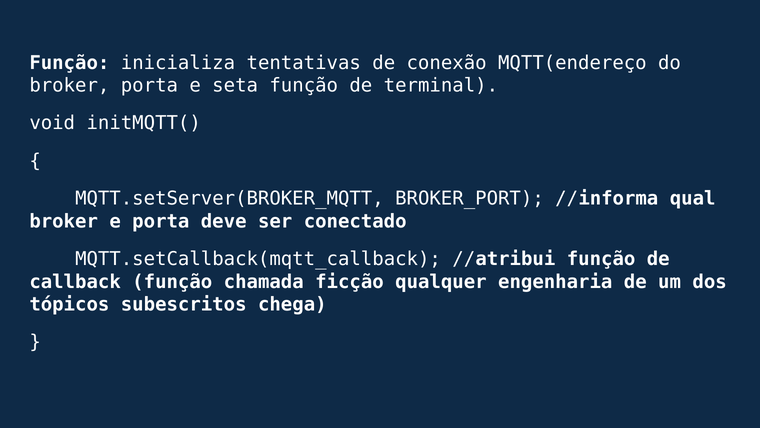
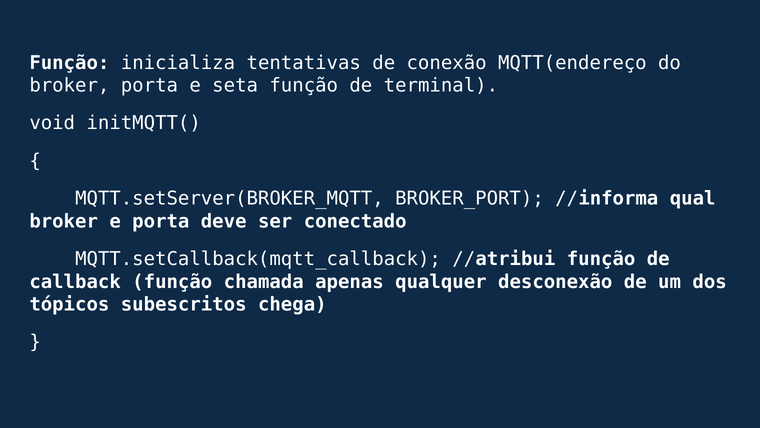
ficção: ficção -> apenas
engenharia: engenharia -> desconexão
